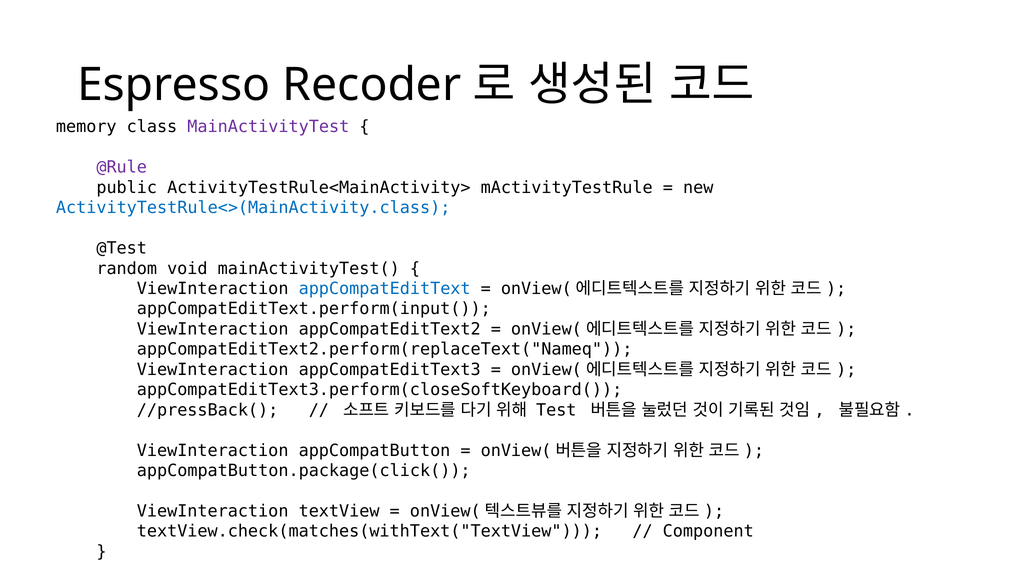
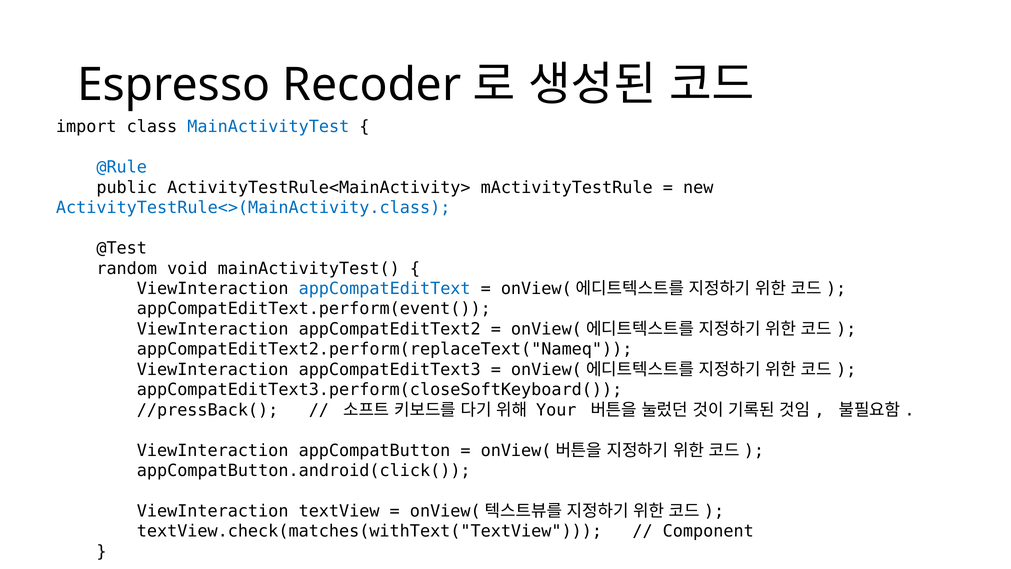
memory: memory -> import
MainActivityTest colour: purple -> blue
@Rule colour: purple -> blue
appCompatEditText.perform(input(: appCompatEditText.perform(input( -> appCompatEditText.perform(event(
Test: Test -> Your
appCompatButton.package(click(: appCompatButton.package(click( -> appCompatButton.android(click(
